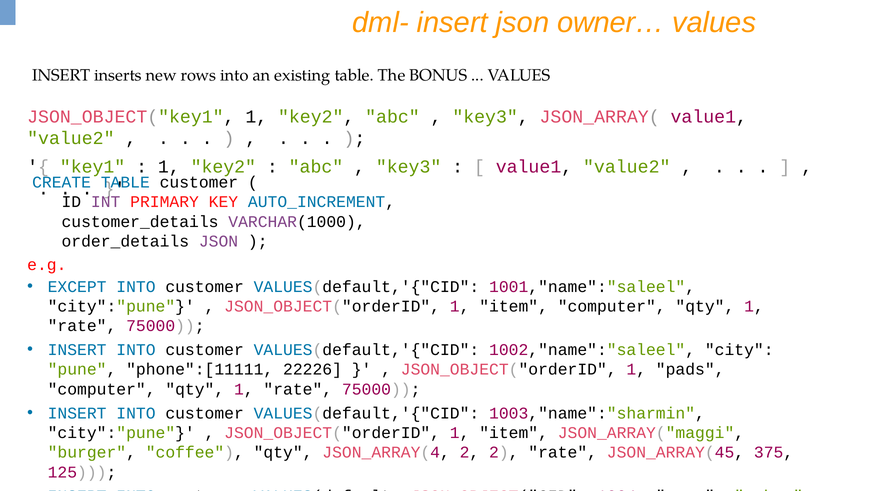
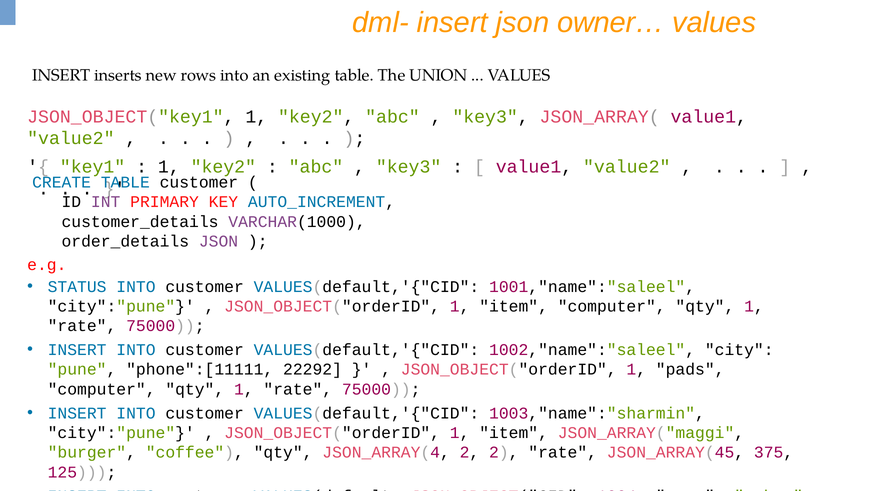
BONUS: BONUS -> UNION
EXCEPT: EXCEPT -> STATUS
22226: 22226 -> 22292
